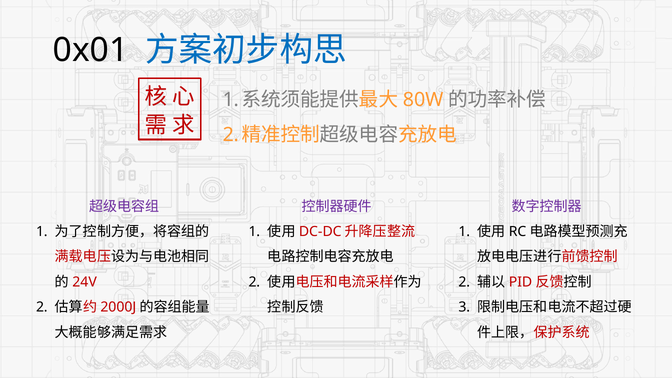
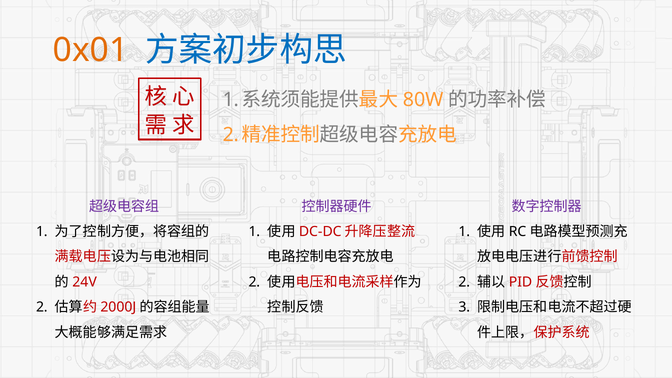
0x01 colour: black -> orange
